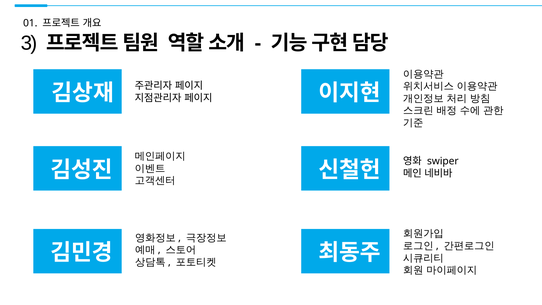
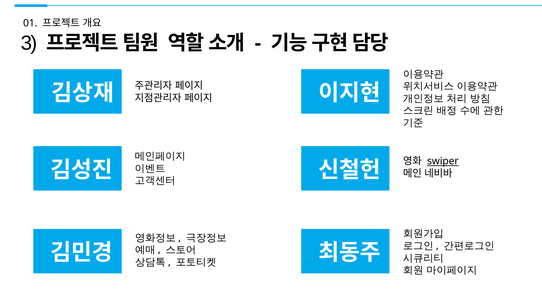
swiper underline: none -> present
